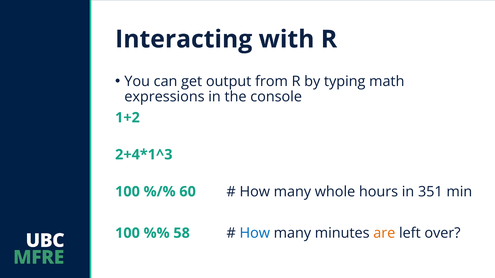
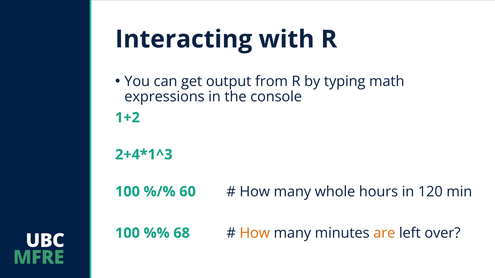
351: 351 -> 120
58: 58 -> 68
How at (255, 233) colour: blue -> orange
